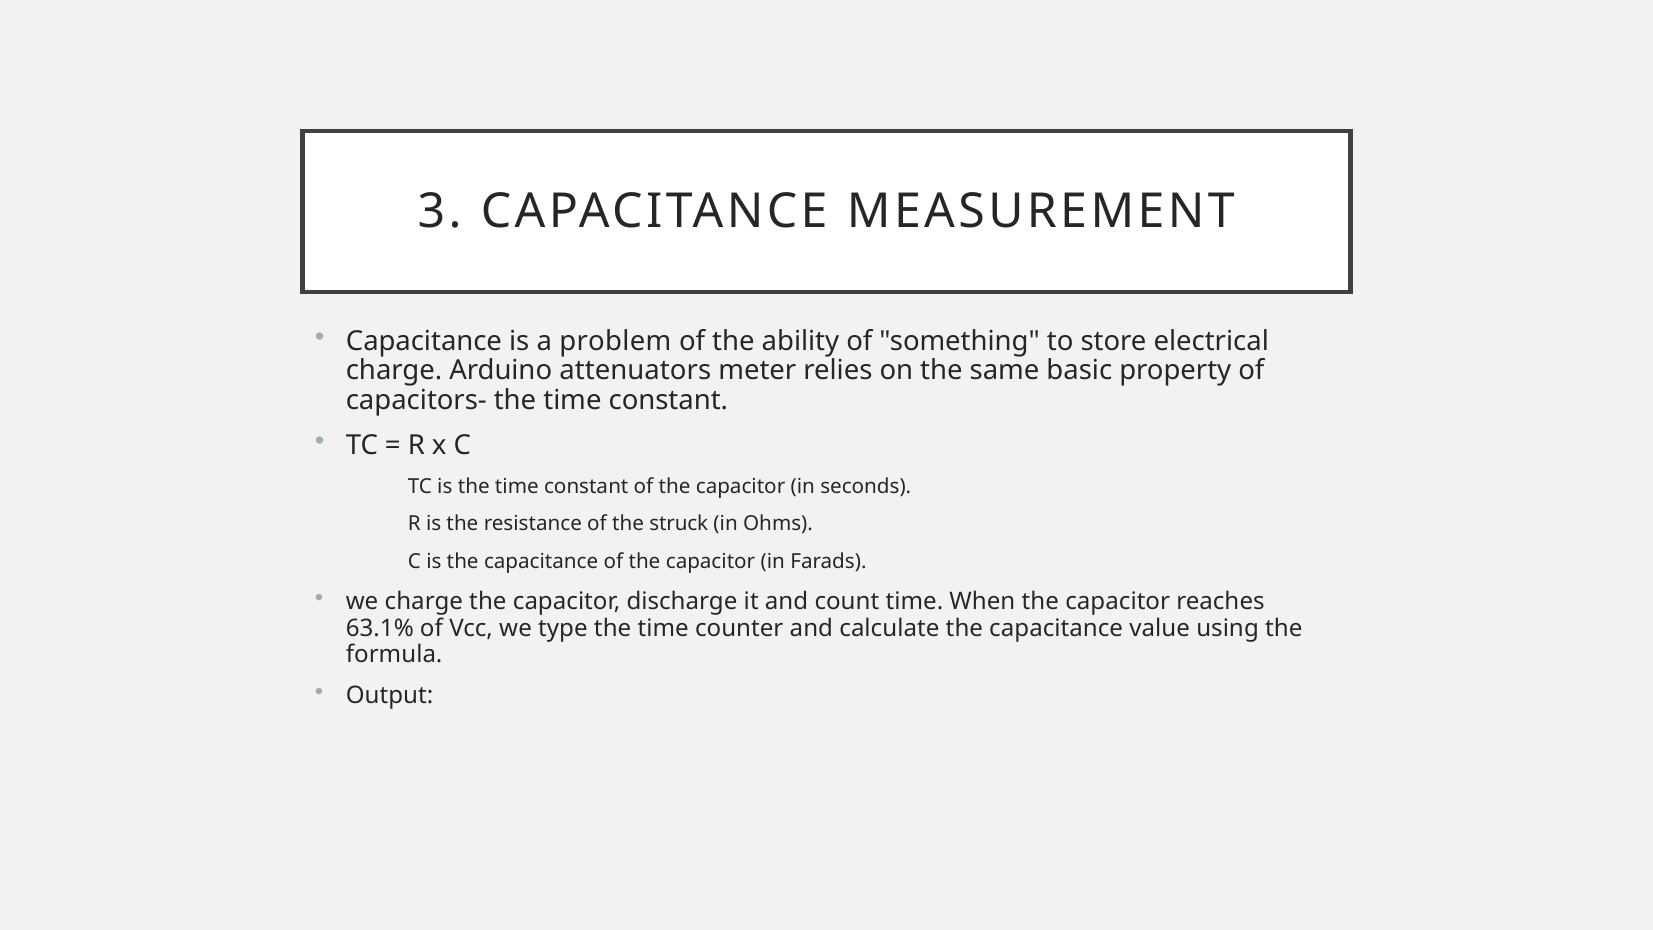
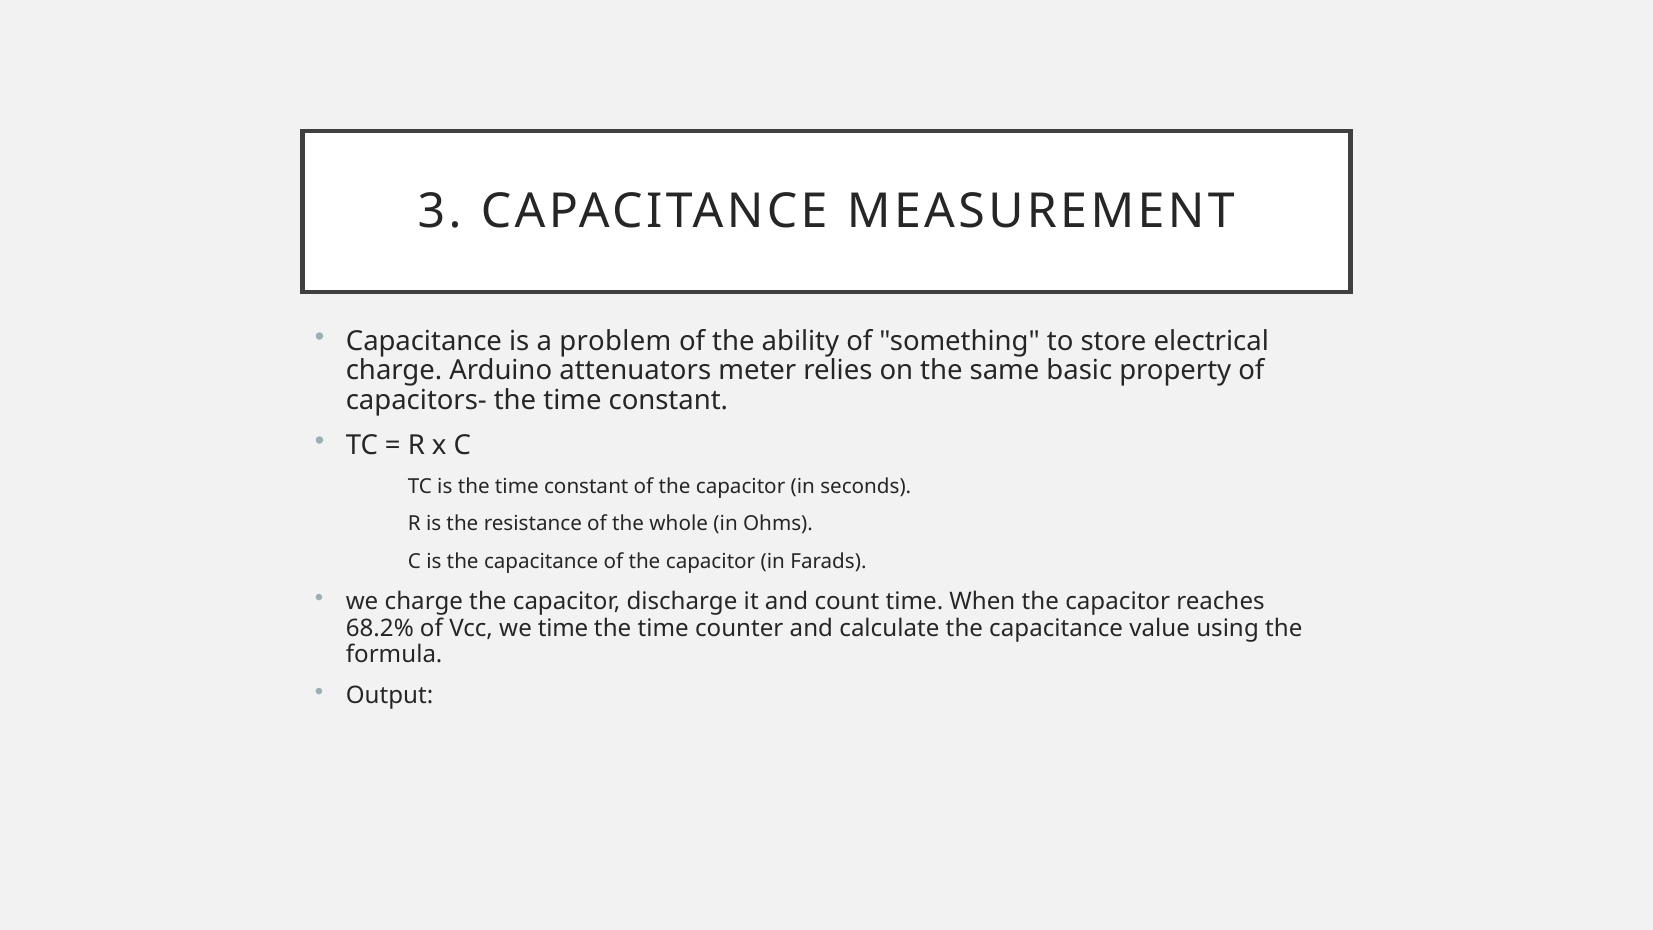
struck: struck -> whole
63.1%: 63.1% -> 68.2%
we type: type -> time
